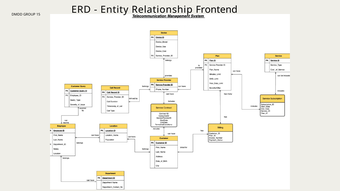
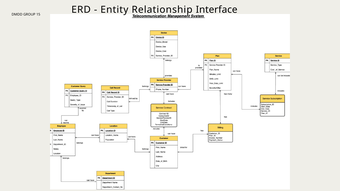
Frontend: Frontend -> Interface
